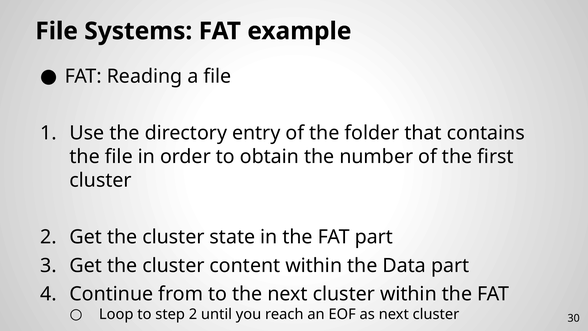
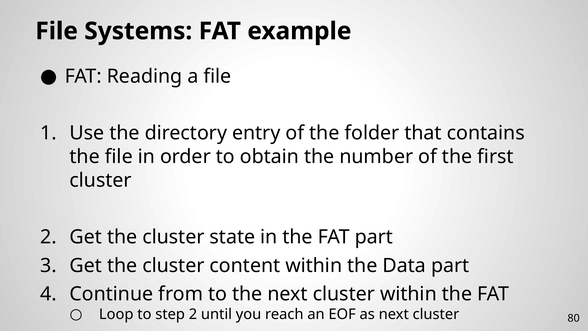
30: 30 -> 80
